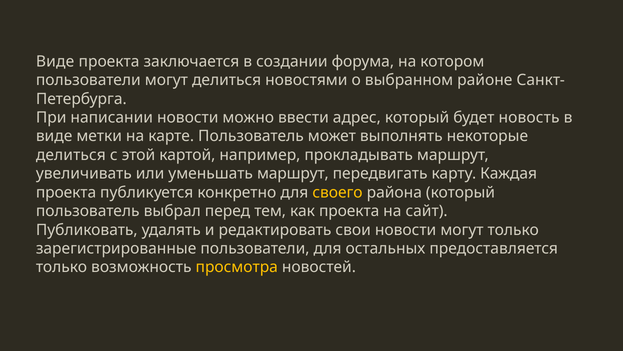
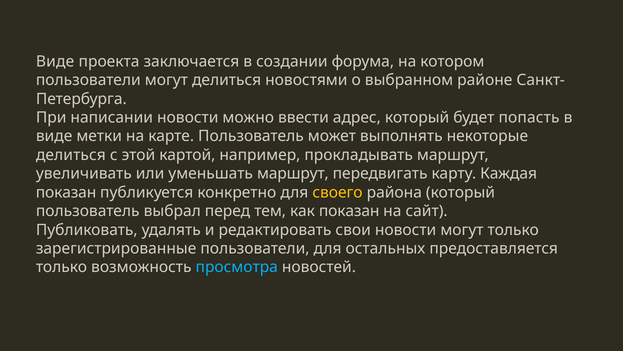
новость: новость -> попасть
проекта at (66, 192): проекта -> показан
как проекта: проекта -> показан
просмотра colour: yellow -> light blue
